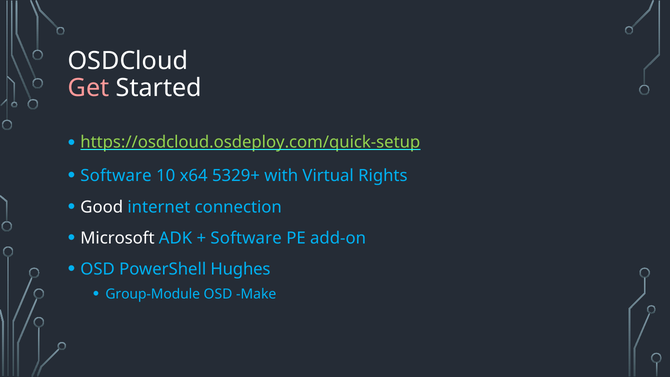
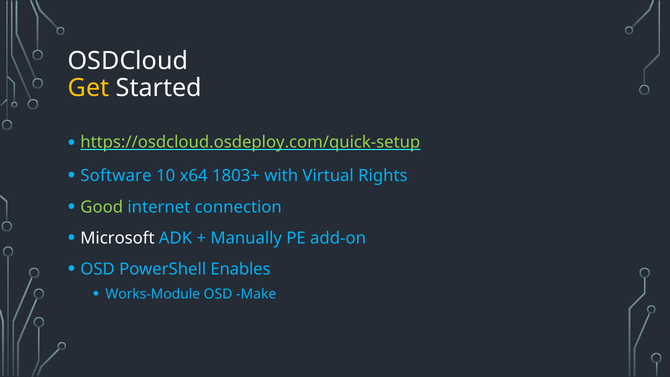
Get colour: pink -> yellow
5329+: 5329+ -> 1803+
Good colour: white -> light green
Software at (246, 238): Software -> Manually
Hughes: Hughes -> Enables
Group-Module: Group-Module -> Works-Module
